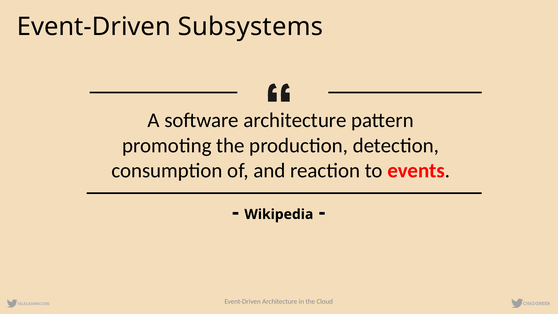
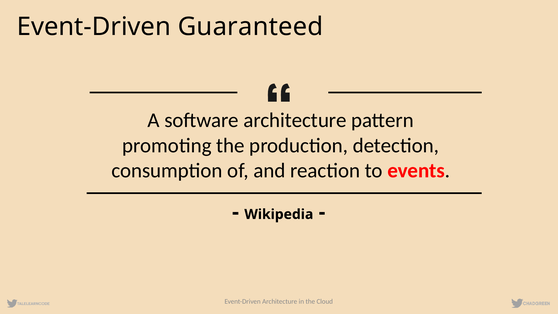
Subsystems: Subsystems -> Guaranteed
